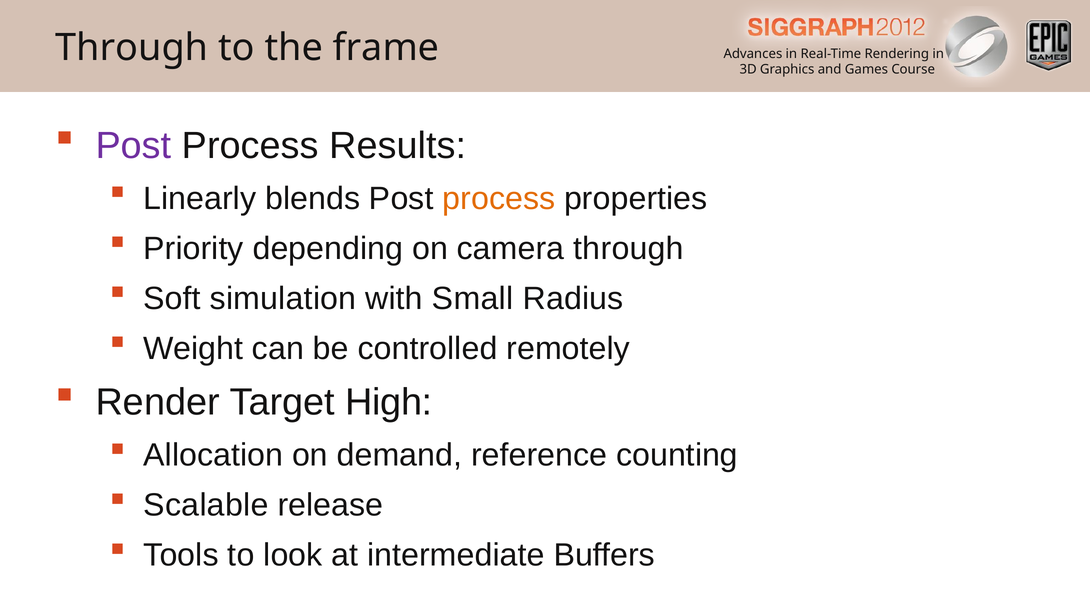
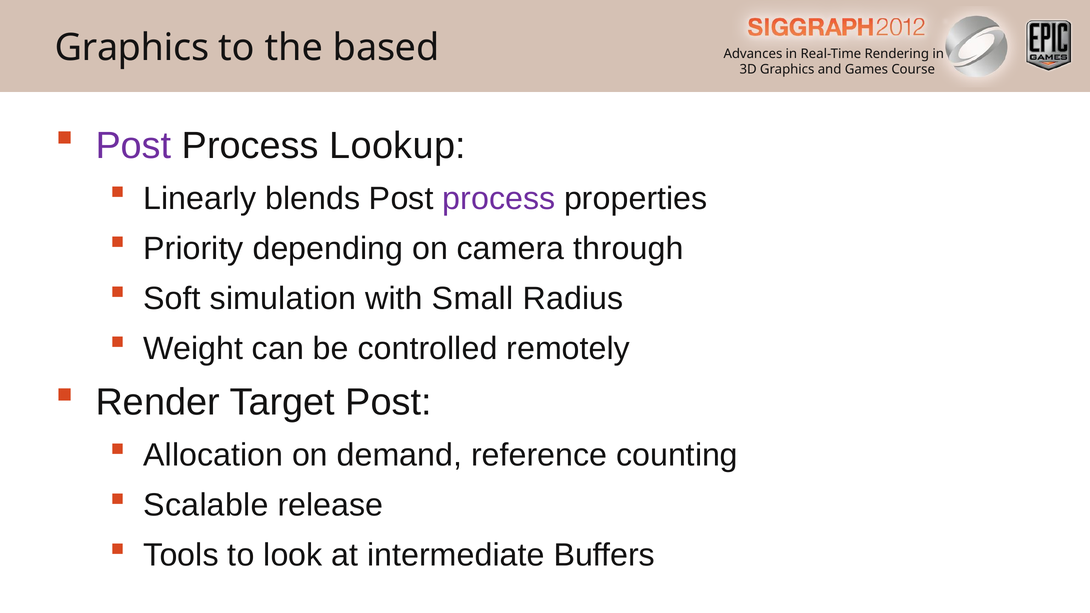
Through at (132, 48): Through -> Graphics
frame: frame -> based
Results: Results -> Lookup
process at (499, 199) colour: orange -> purple
Target High: High -> Post
